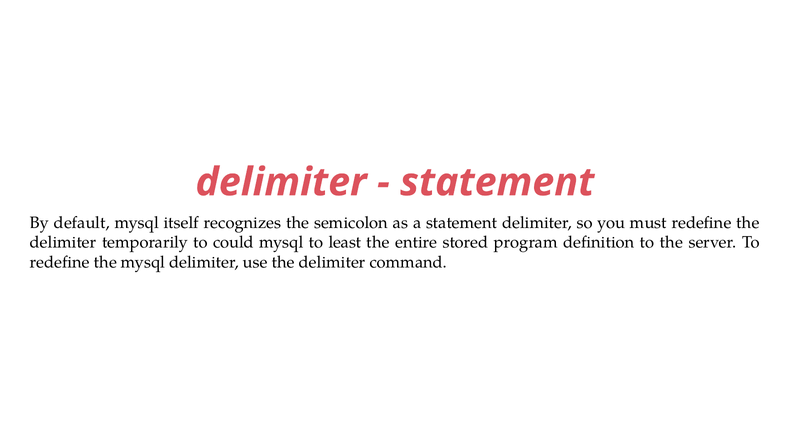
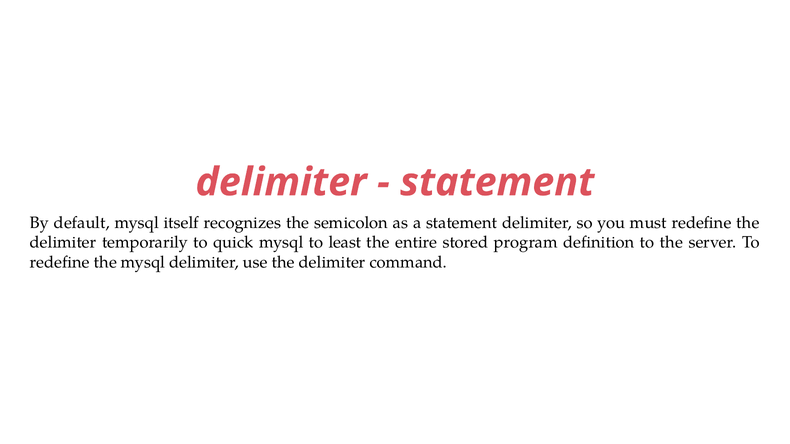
could: could -> quick
